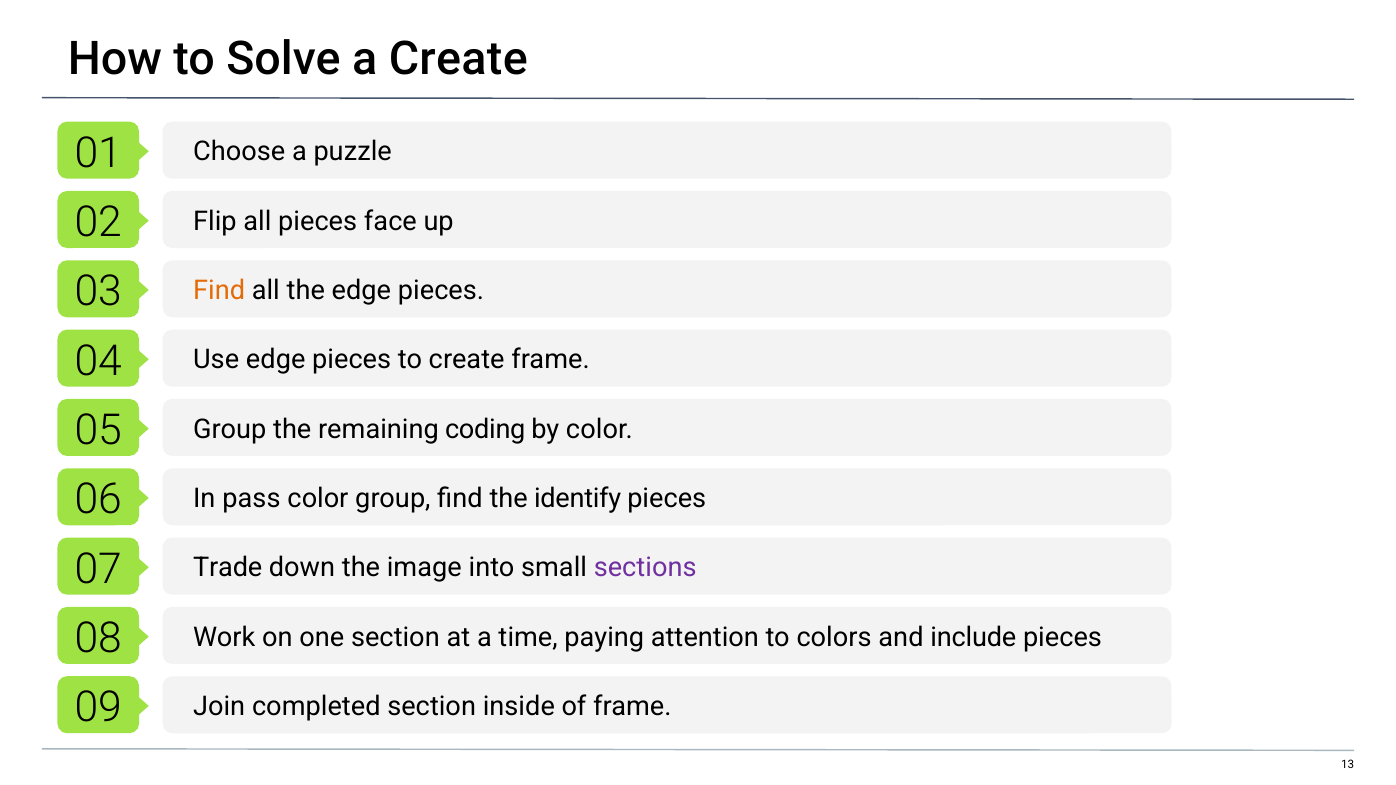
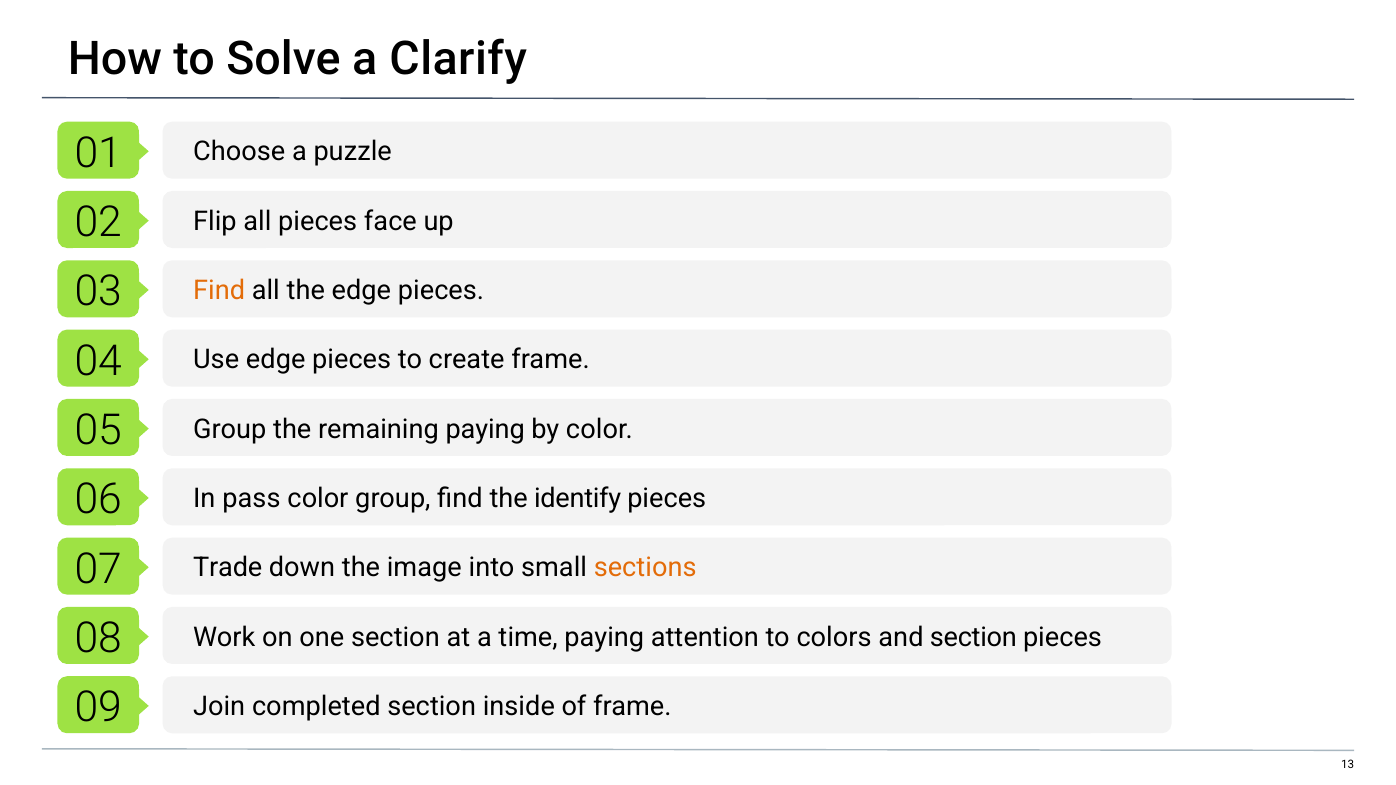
a Create: Create -> Clarify
remaining coding: coding -> paying
sections colour: purple -> orange
and include: include -> section
